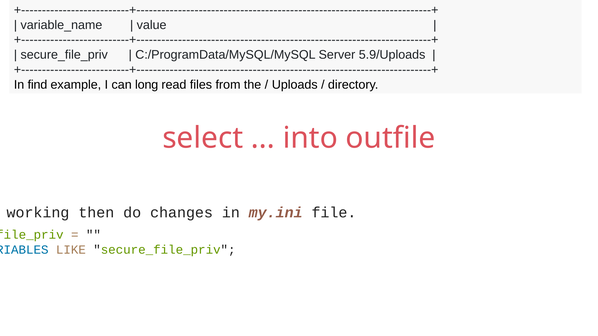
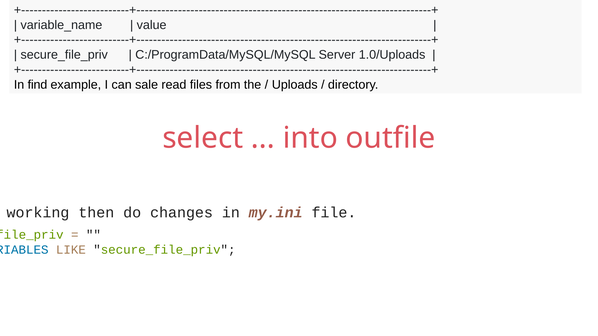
5.9/Uploads: 5.9/Uploads -> 1.0/Uploads
long: long -> sale
